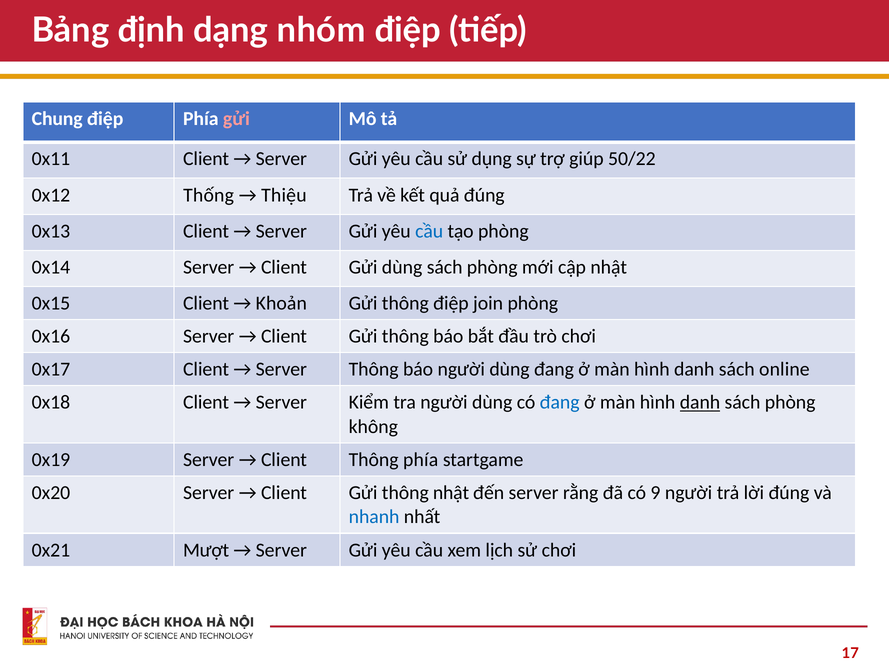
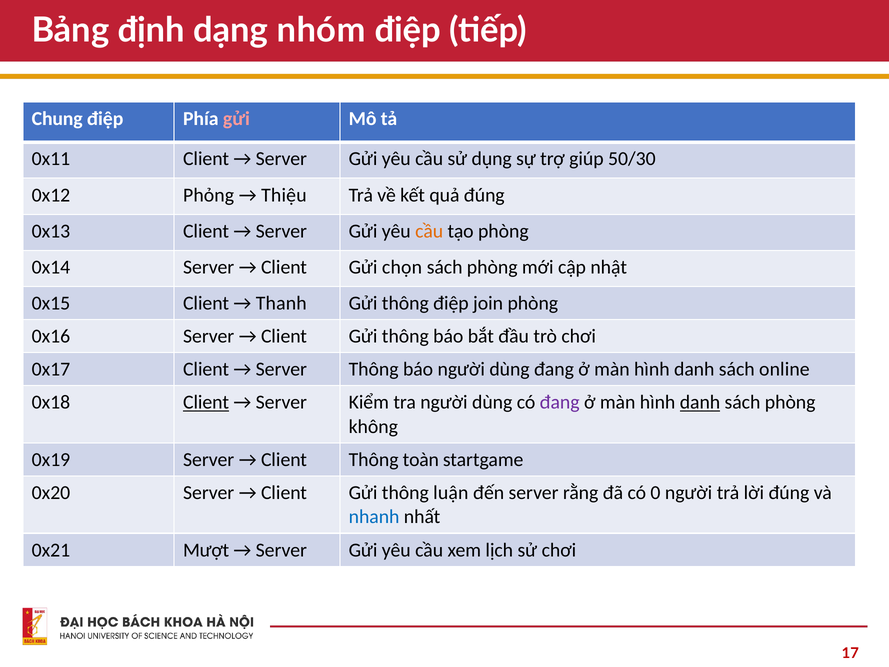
50/22: 50/22 -> 50/30
Thống: Thống -> Phỏng
cầu at (429, 231) colour: blue -> orange
Gửi dùng: dùng -> chọn
Khoản: Khoản -> Thanh
Client at (206, 402) underline: none -> present
đang at (560, 402) colour: blue -> purple
Thông phía: phía -> toàn
thông nhật: nhật -> luận
9: 9 -> 0
